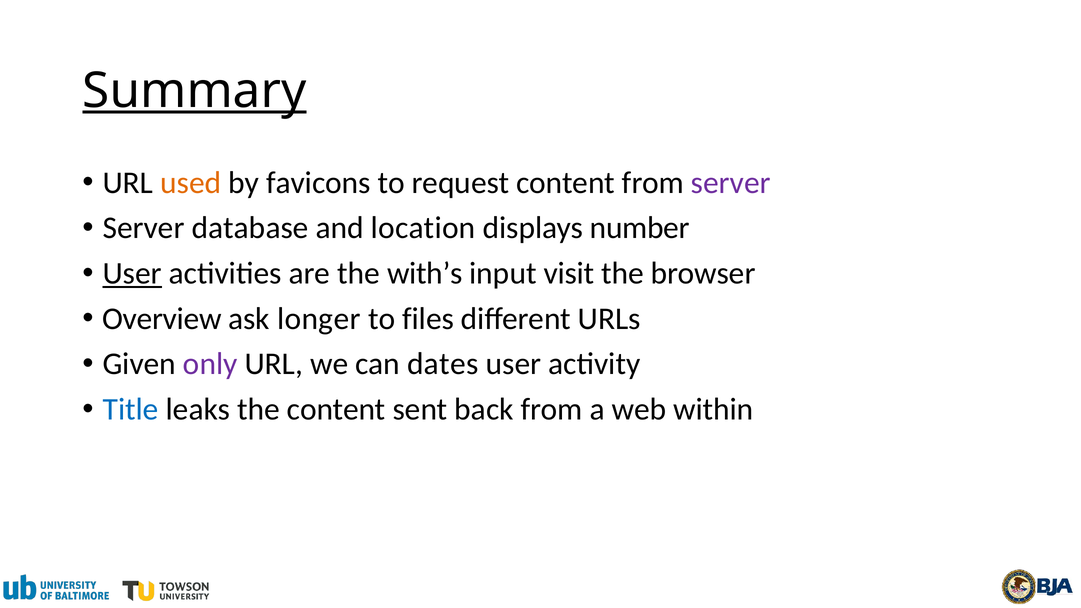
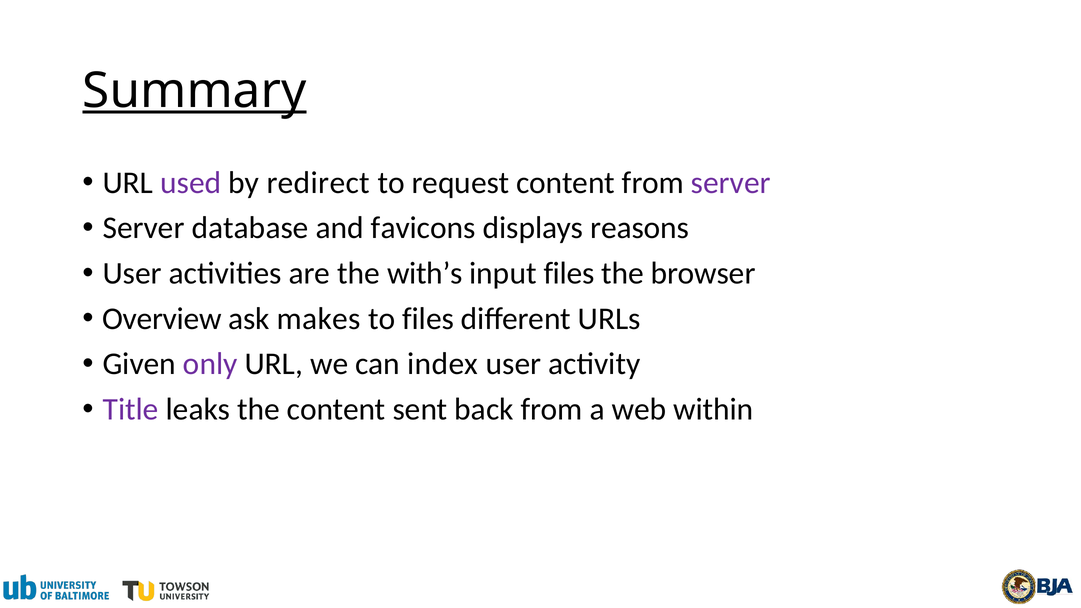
used colour: orange -> purple
favicons: favicons -> redirect
location: location -> favicons
number: number -> reasons
User at (132, 273) underline: present -> none
input visit: visit -> files
longer: longer -> makes
dates: dates -> index
Title colour: blue -> purple
